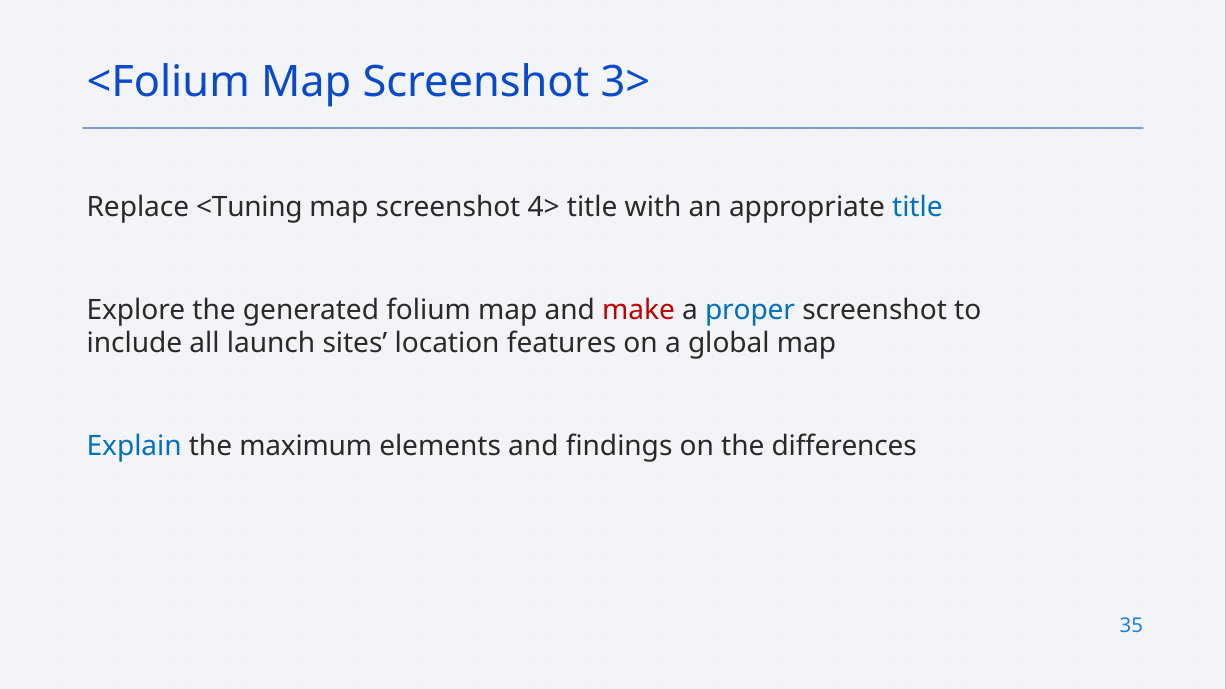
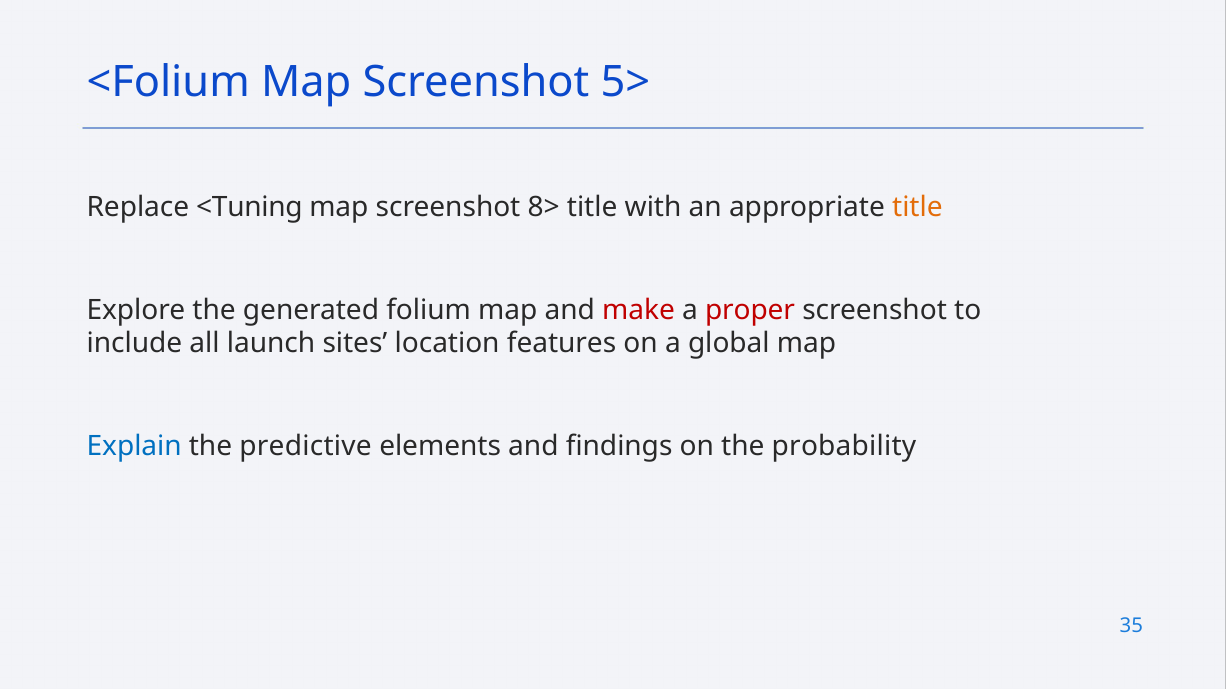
3>: 3> -> 5>
4>: 4> -> 8>
title at (917, 207) colour: blue -> orange
proper colour: blue -> red
maximum: maximum -> predictive
differences: differences -> probability
